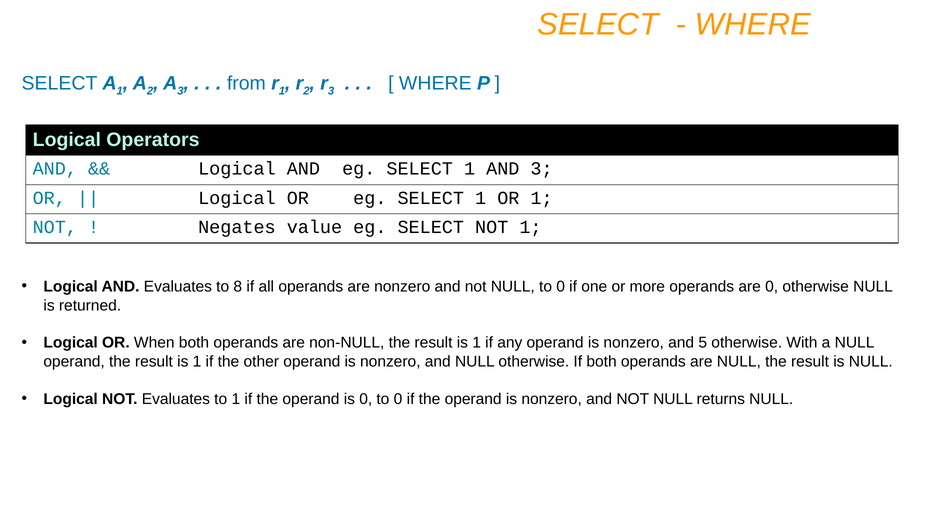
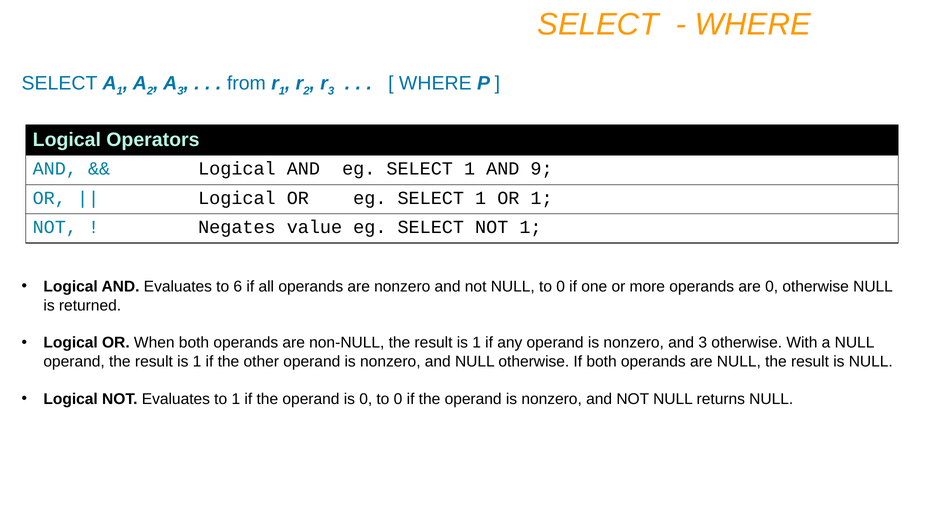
AND 3: 3 -> 9
8: 8 -> 6
and 5: 5 -> 3
